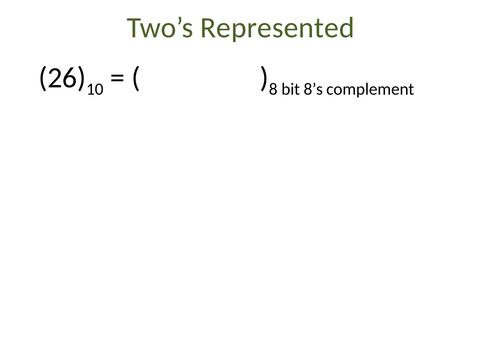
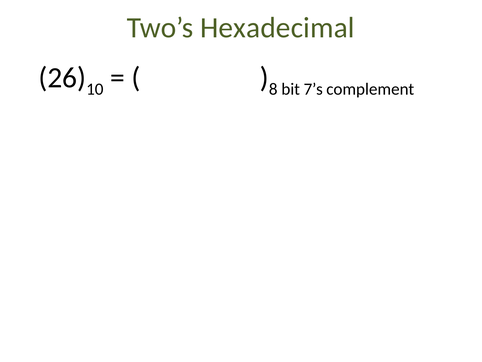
Represented: Represented -> Hexadecimal
8’s: 8’s -> 7’s
